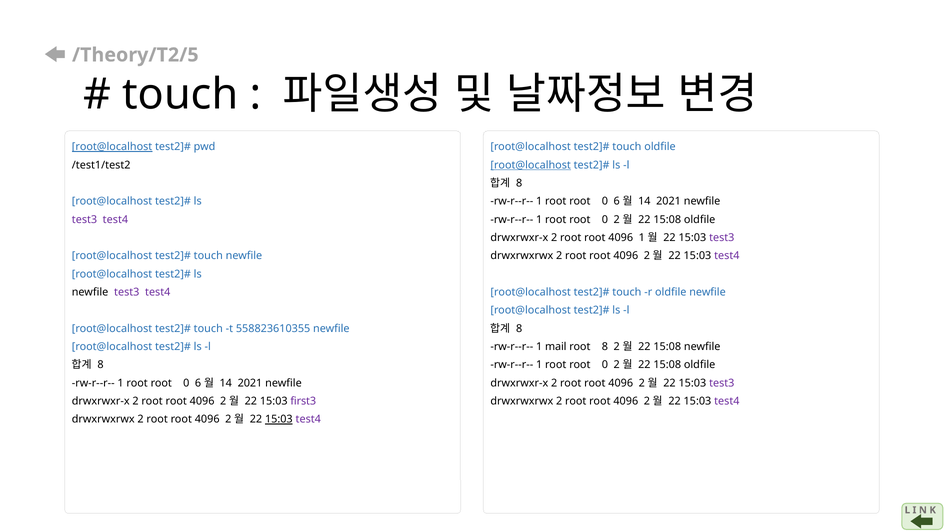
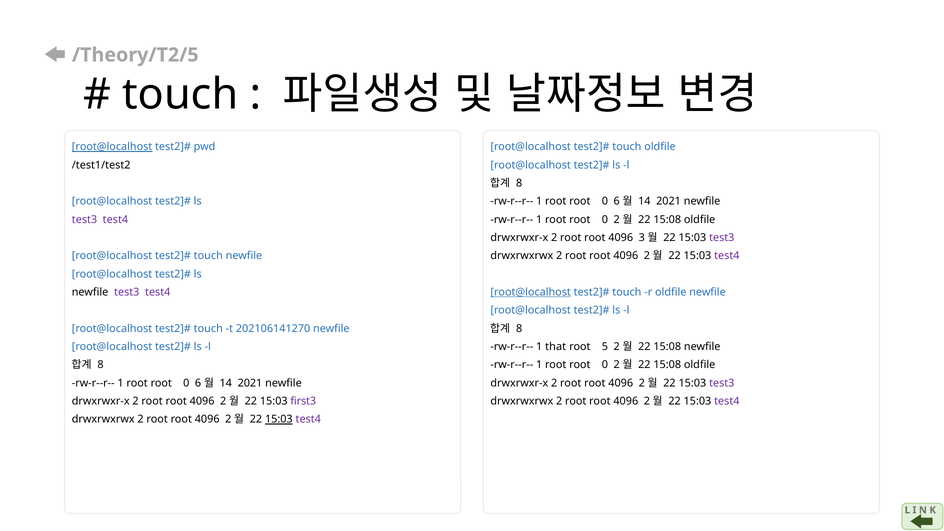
root@localhost at (531, 165) underline: present -> none
4096 1: 1 -> 3
root@localhost at (531, 292) underline: none -> present
558823610355: 558823610355 -> 202106141270
mail: mail -> that
root 8: 8 -> 5
